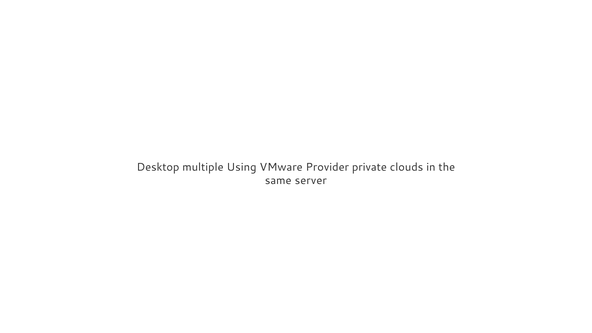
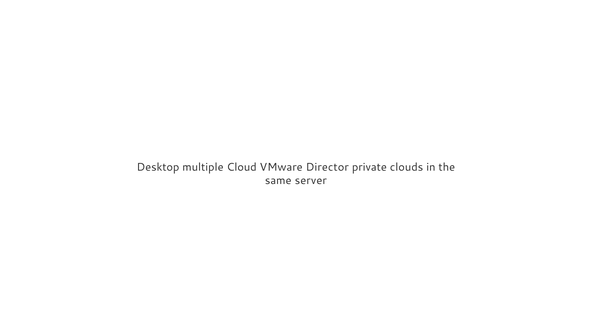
Using: Using -> Cloud
Provider: Provider -> Director
